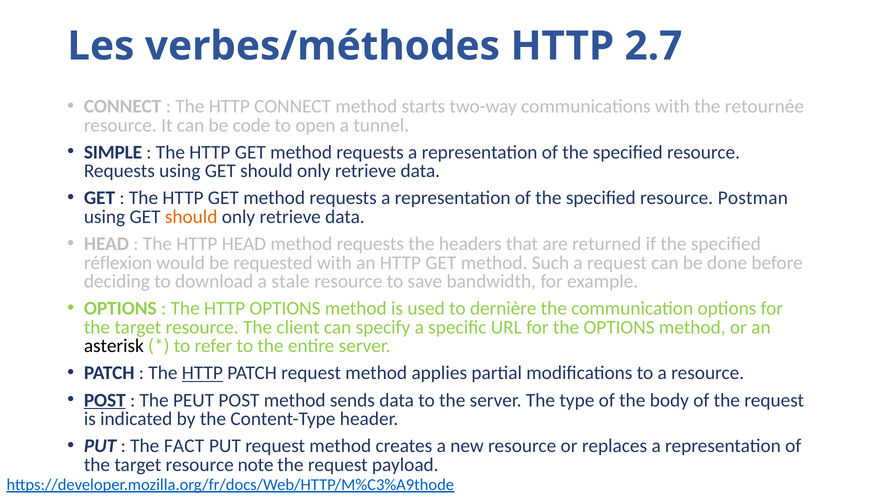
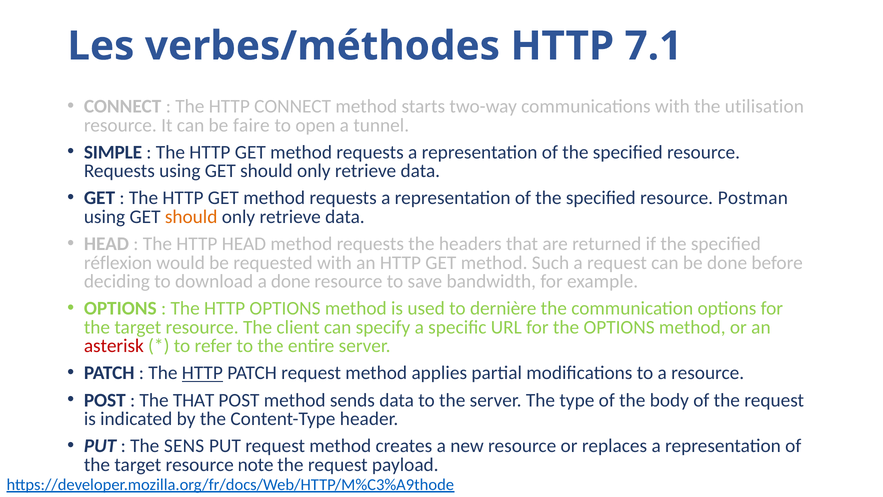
2.7: 2.7 -> 7.1
retournée: retournée -> utilisation
code: code -> faire
a stale: stale -> done
asterisk colour: black -> red
POST at (105, 400) underline: present -> none
The PEUT: PEUT -> THAT
FACT: FACT -> SENS
